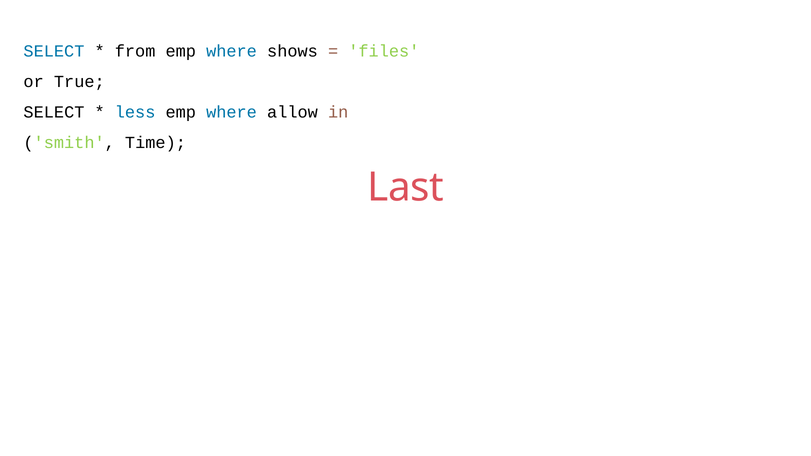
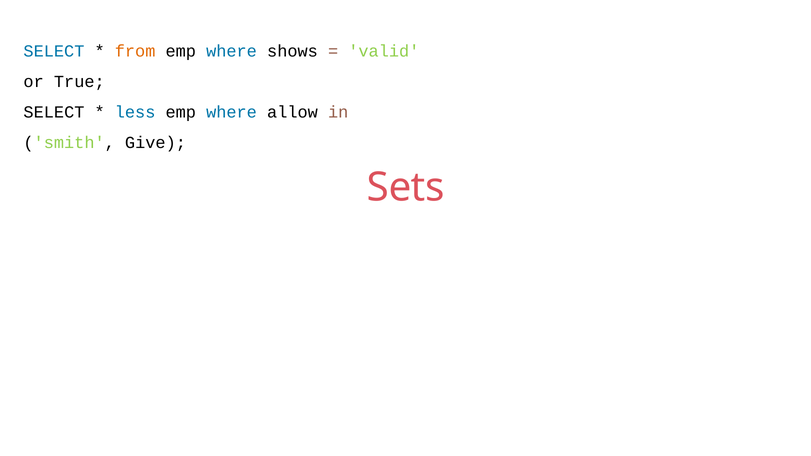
from colour: black -> orange
files: files -> valid
Time: Time -> Give
Last: Last -> Sets
